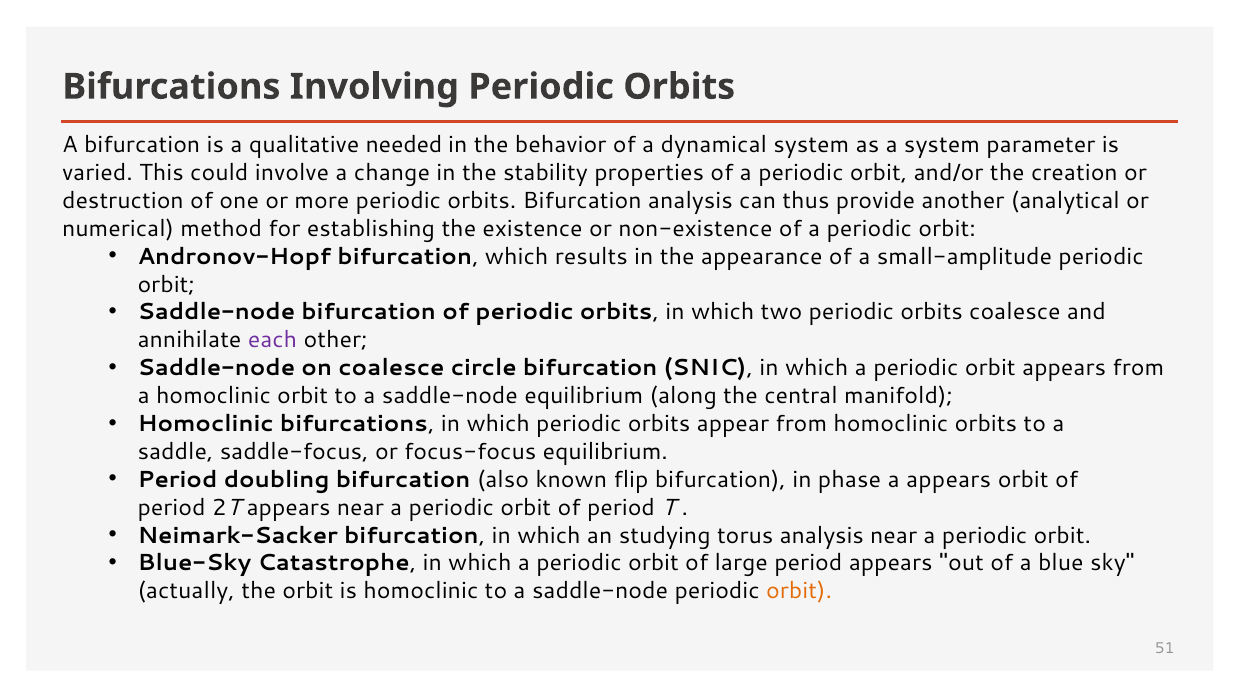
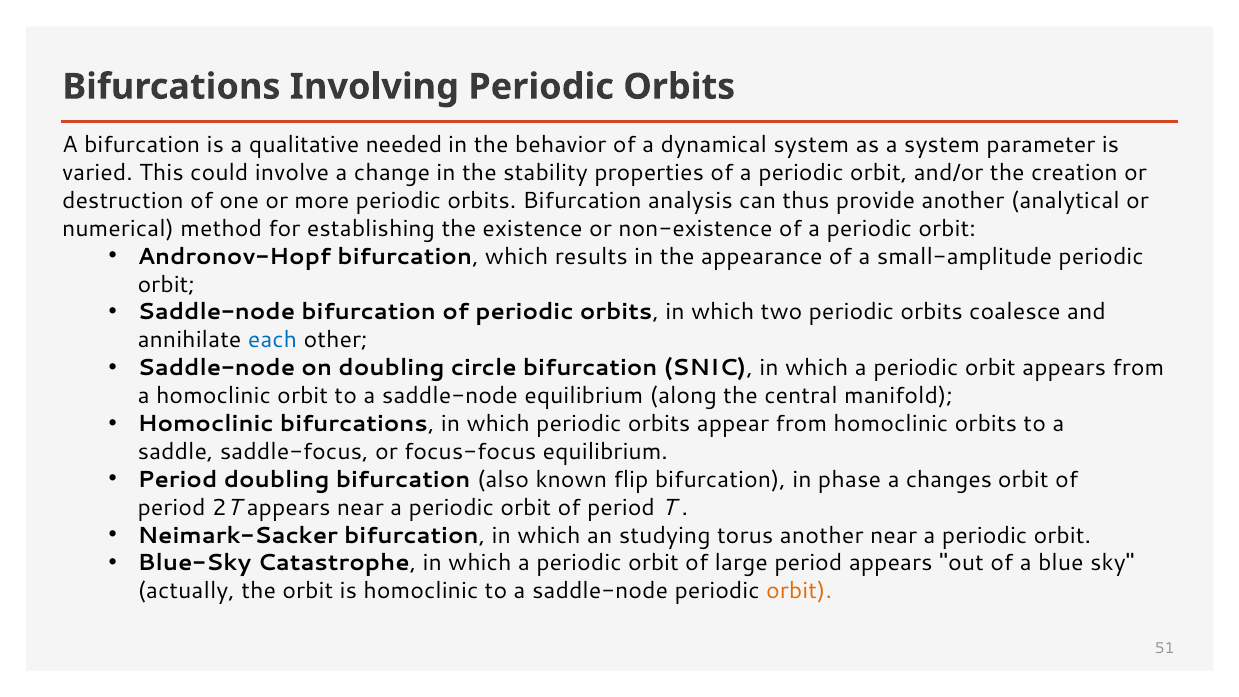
each colour: purple -> blue
on coalesce: coalesce -> doubling
a appears: appears -> changes
torus analysis: analysis -> another
